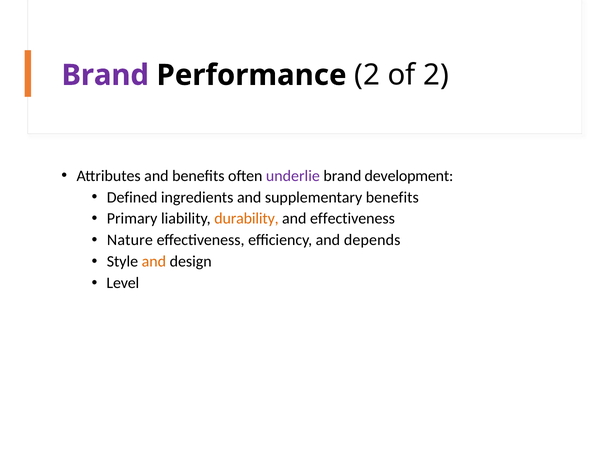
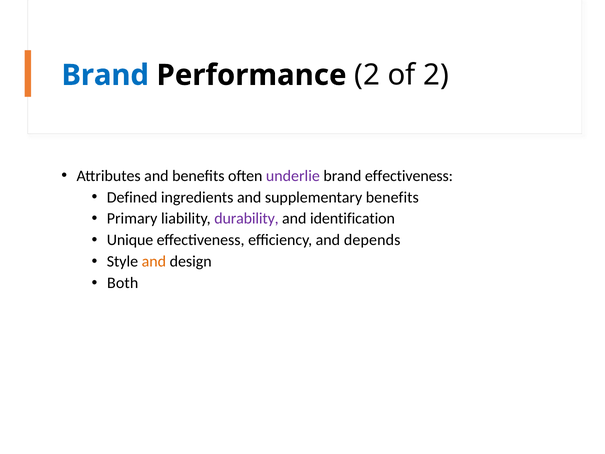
Brand at (105, 75) colour: purple -> blue
brand development: development -> effectiveness
durability colour: orange -> purple
and effectiveness: effectiveness -> identification
Nature: Nature -> Unique
Level: Level -> Both
